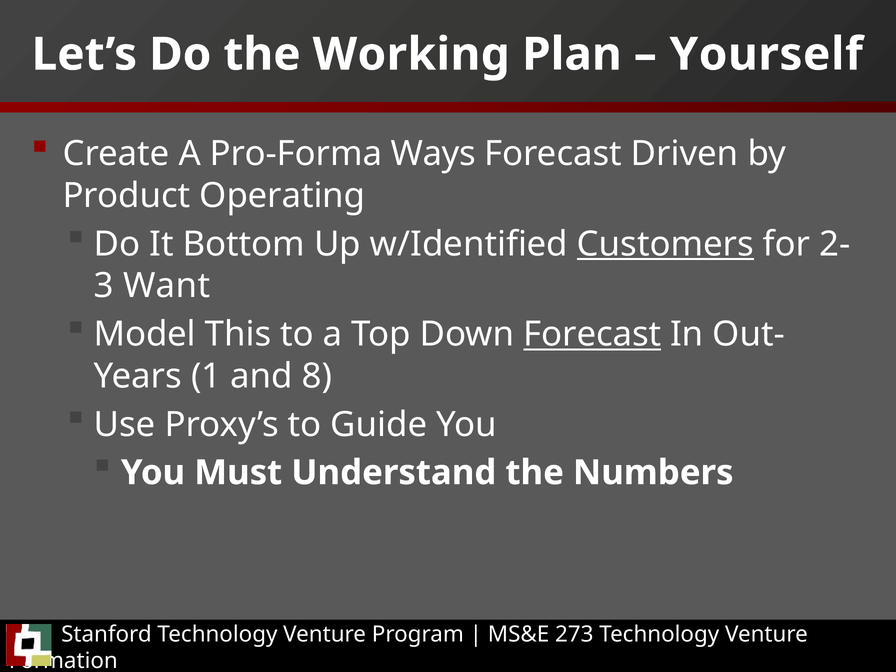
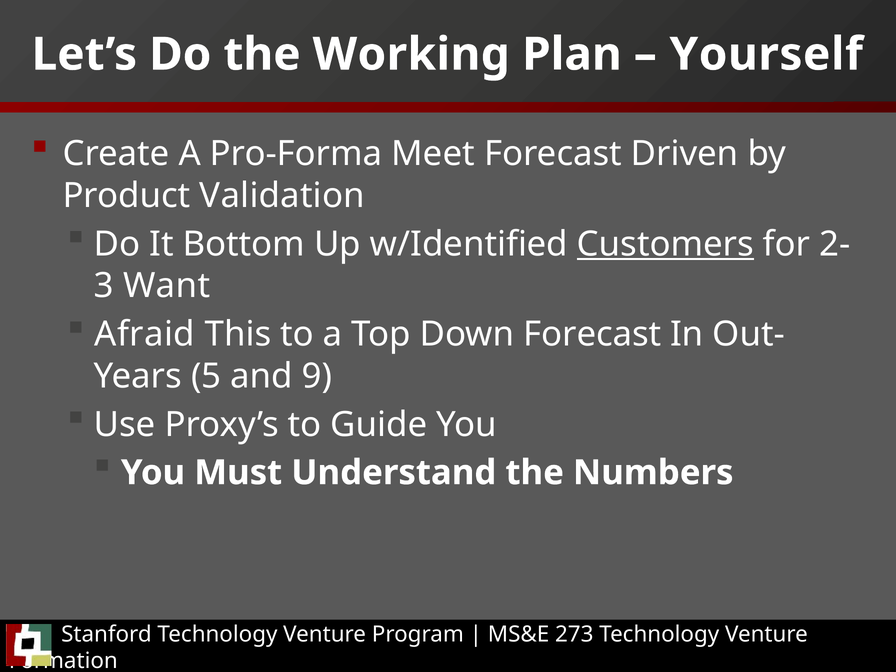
Ways: Ways -> Meet
Operating: Operating -> Validation
Model: Model -> Afraid
Forecast at (592, 334) underline: present -> none
1: 1 -> 5
8: 8 -> 9
